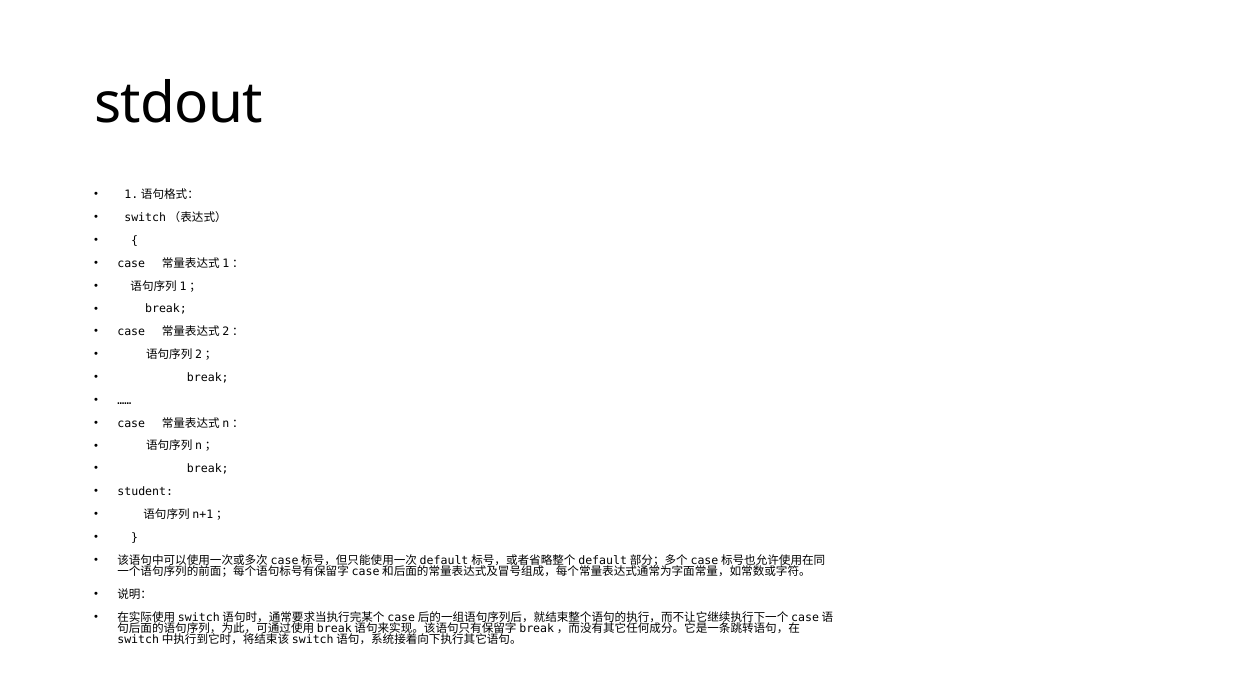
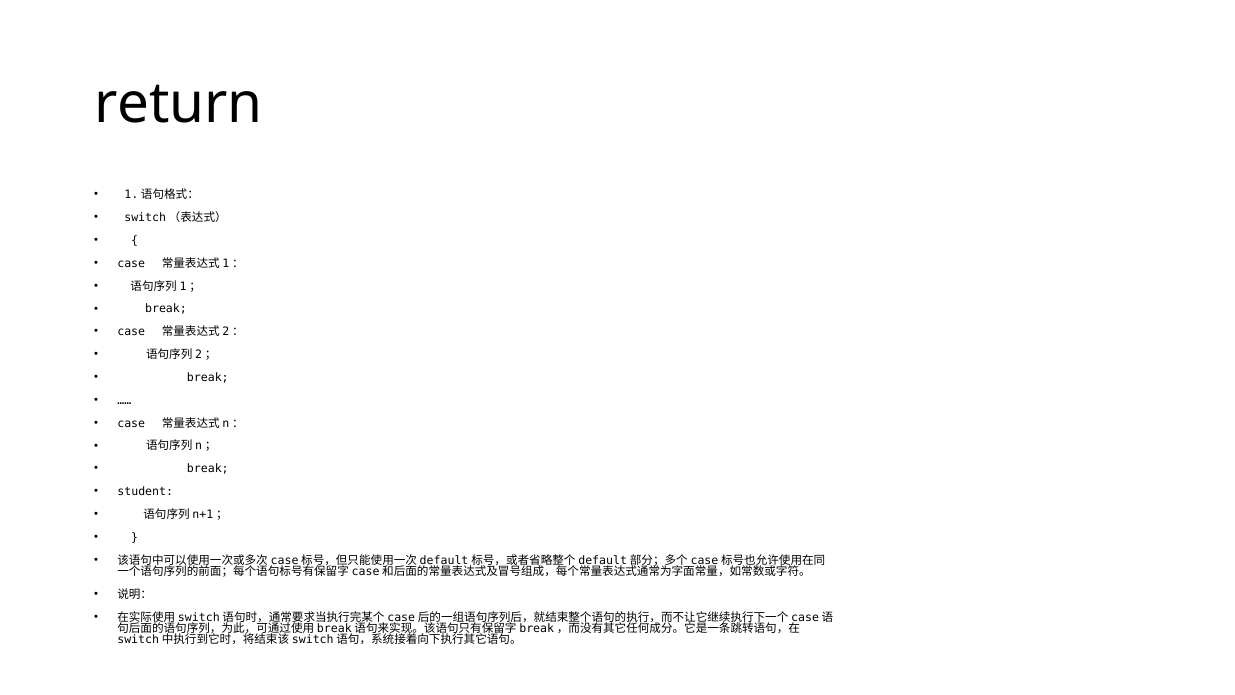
stdout: stdout -> return
